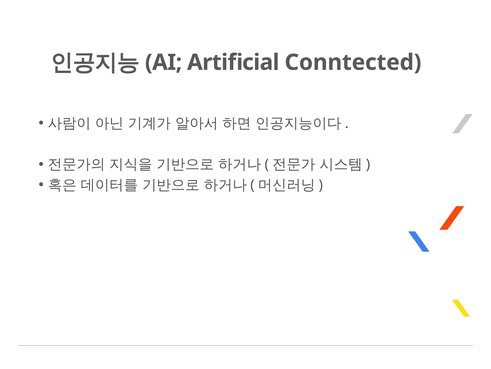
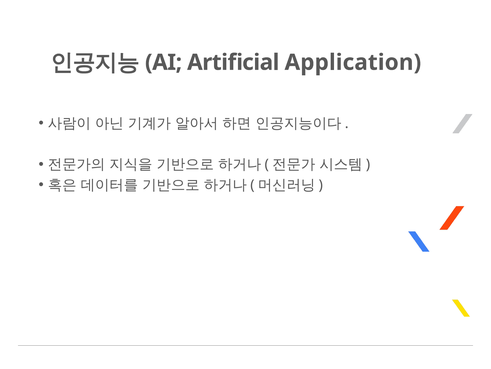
Conntected: Conntected -> Application
